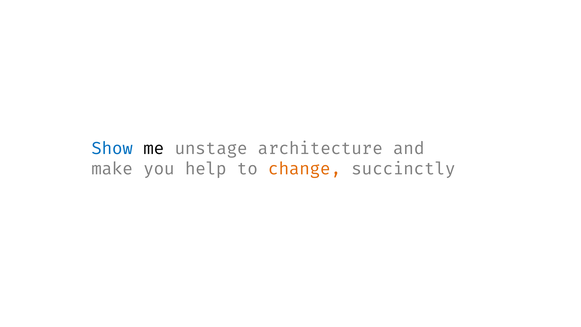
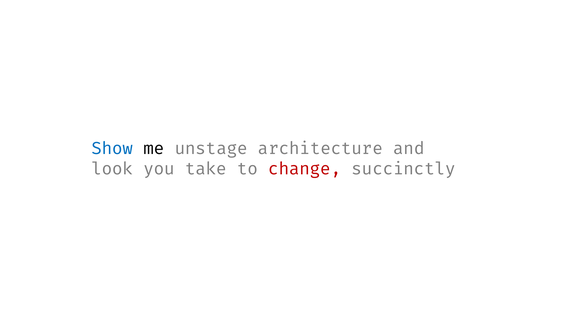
make: make -> look
help: help -> take
change colour: orange -> red
